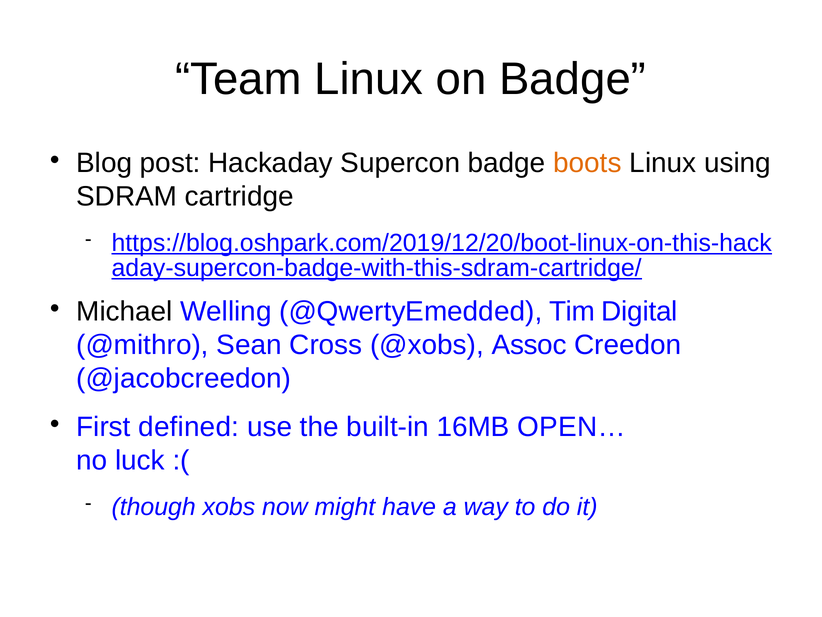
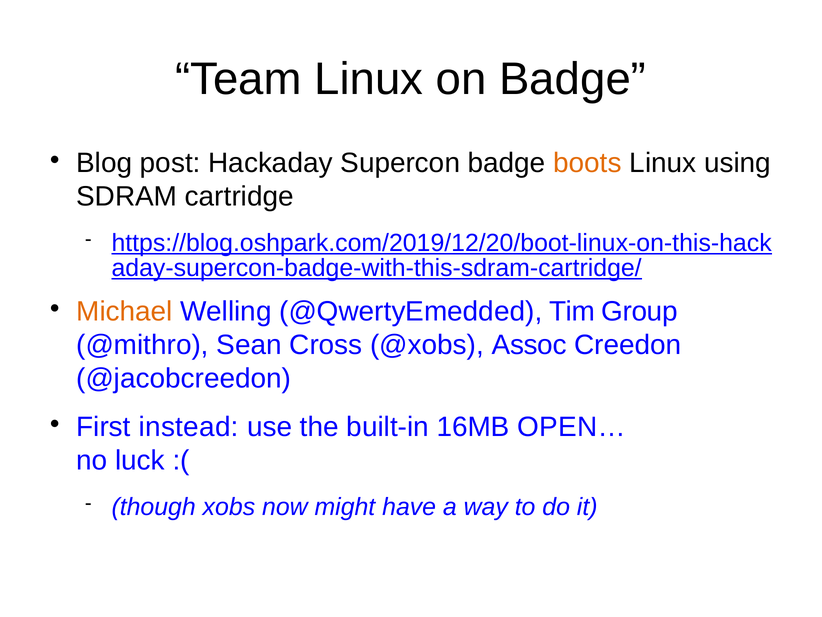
Michael colour: black -> orange
Digital: Digital -> Group
defined: defined -> instead
